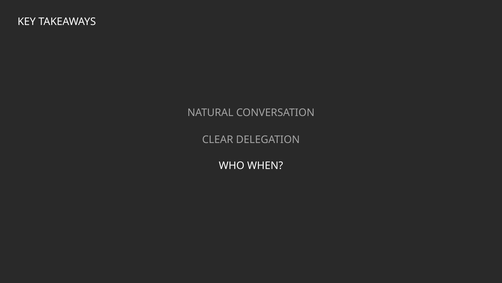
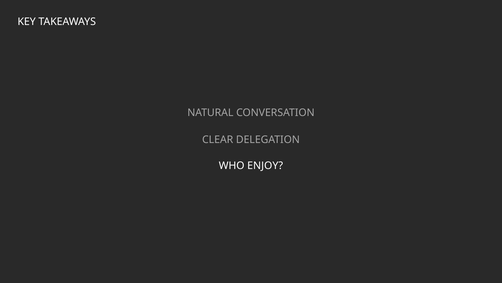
WHEN: WHEN -> ENJOY
